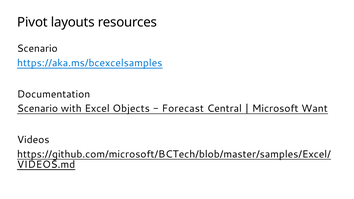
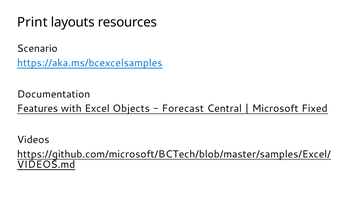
Pivot: Pivot -> Print
Scenario at (38, 109): Scenario -> Features
Want: Want -> Fixed
